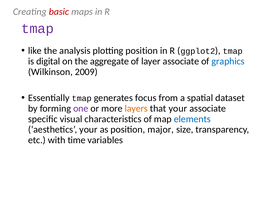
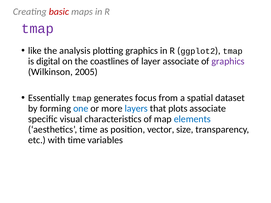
plotting position: position -> graphics
aggregate: aggregate -> coastlines
graphics at (228, 61) colour: blue -> purple
2009: 2009 -> 2005
one colour: purple -> blue
layers colour: orange -> blue
that your: your -> plots
aesthetics your: your -> time
major: major -> vector
